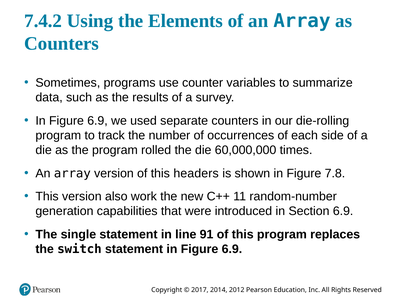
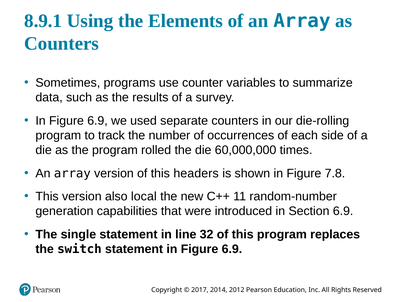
7.4.2: 7.4.2 -> 8.9.1
work: work -> local
91: 91 -> 32
